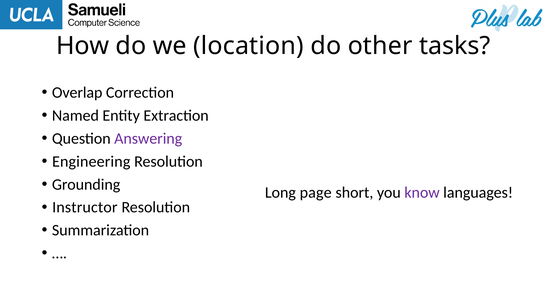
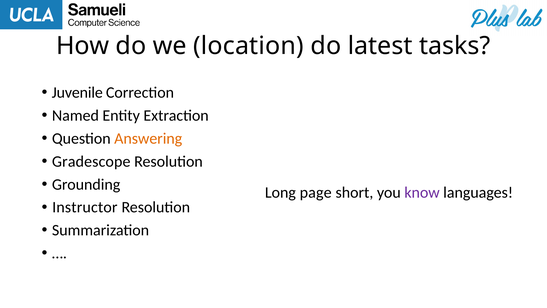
other: other -> latest
Overlap: Overlap -> Juvenile
Answering colour: purple -> orange
Engineering: Engineering -> Gradescope
